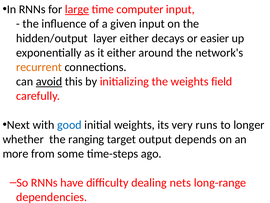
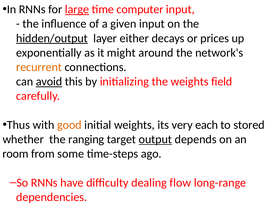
hidden/output underline: none -> present
easier: easier -> prices
it either: either -> might
Next: Next -> Thus
good colour: blue -> orange
runs: runs -> each
longer: longer -> stored
output underline: none -> present
more: more -> room
nets: nets -> flow
